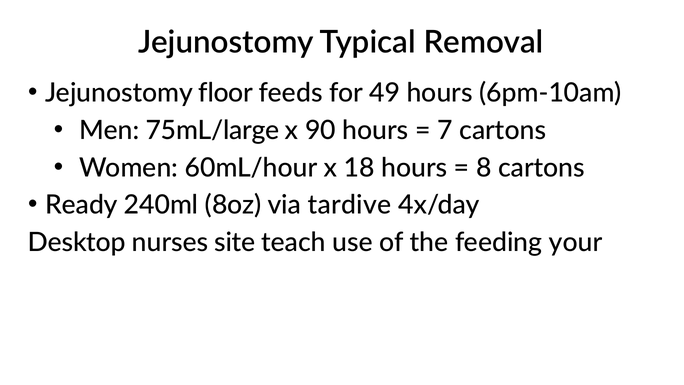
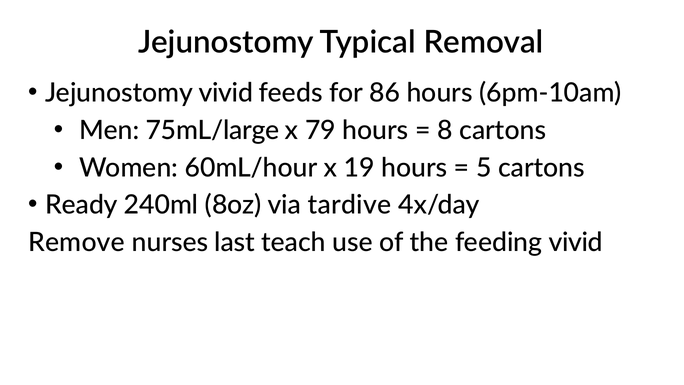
Jejunostomy floor: floor -> vivid
49: 49 -> 86
90: 90 -> 79
7: 7 -> 8
18: 18 -> 19
8: 8 -> 5
Desktop: Desktop -> Remove
site: site -> last
feeding your: your -> vivid
